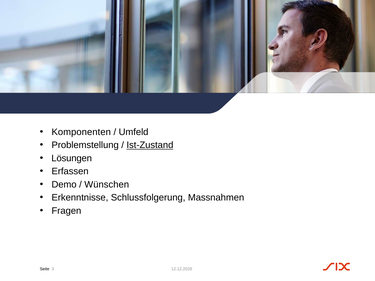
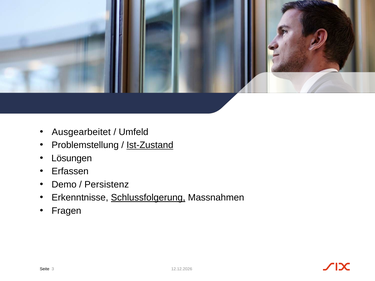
Komponenten: Komponenten -> Ausgearbeitet
Wünschen: Wünschen -> Persistenz
Schlussfolgerung underline: none -> present
